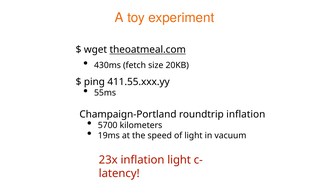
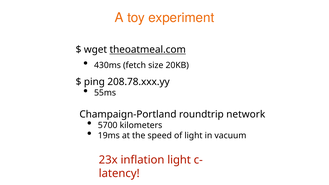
411.55.xxx.yy: 411.55.xxx.yy -> 208.78.xxx.yy
roundtrip inflation: inflation -> network
